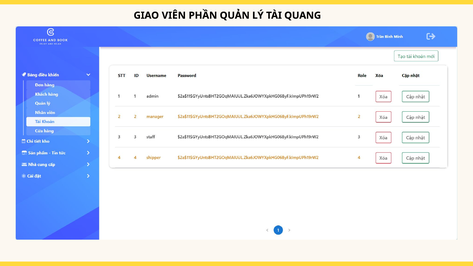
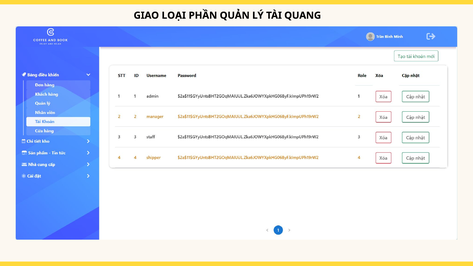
VIÊN: VIÊN -> LOẠI
